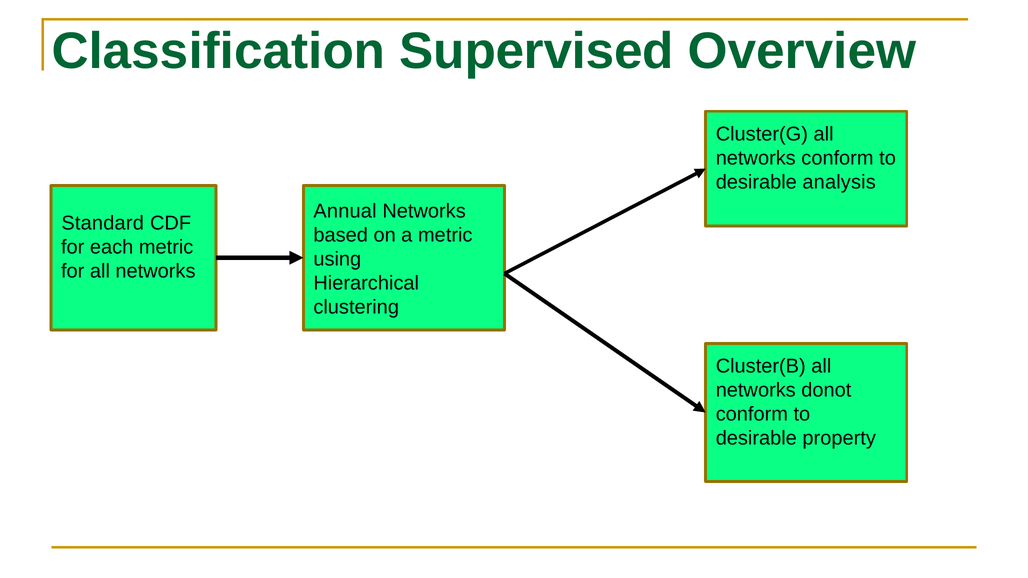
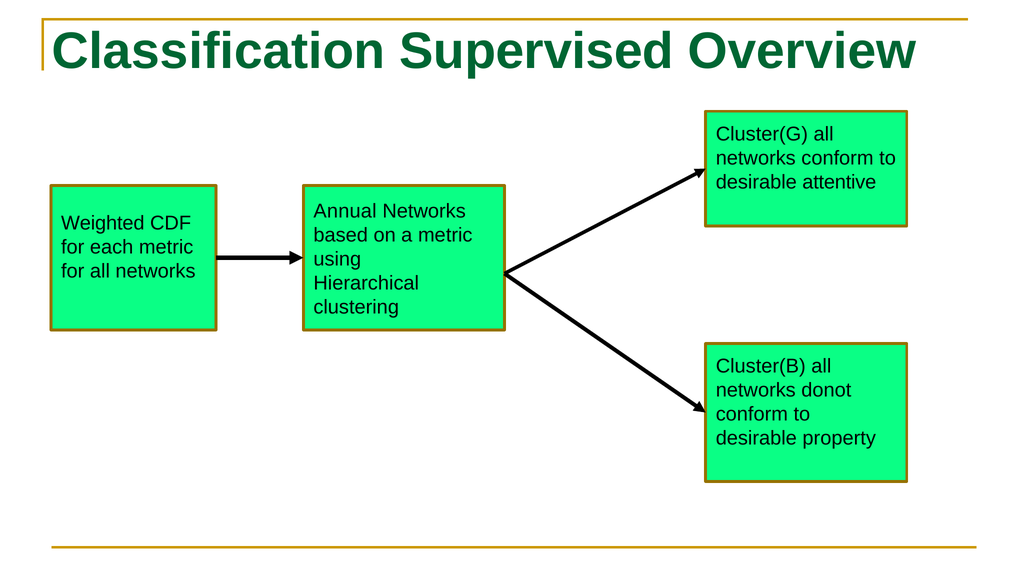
analysis: analysis -> attentive
Standard: Standard -> Weighted
